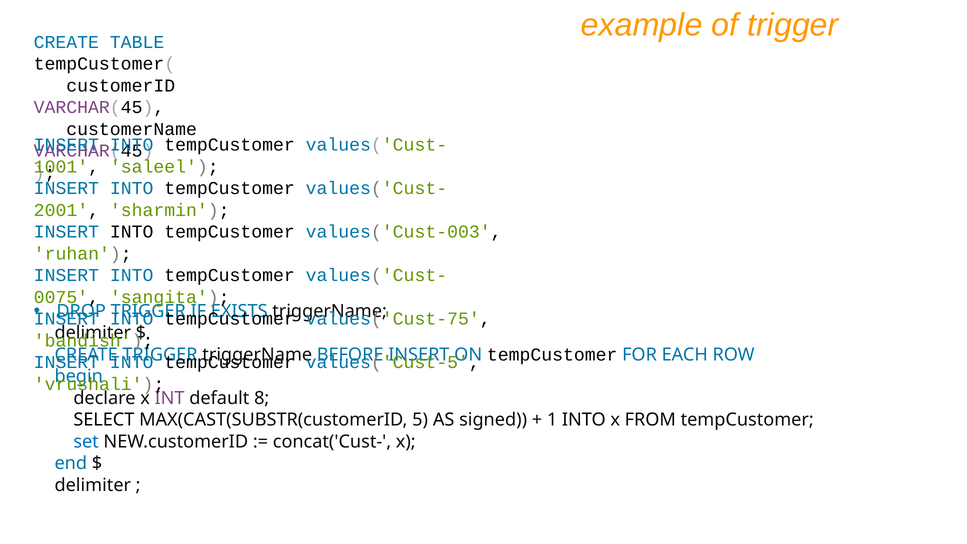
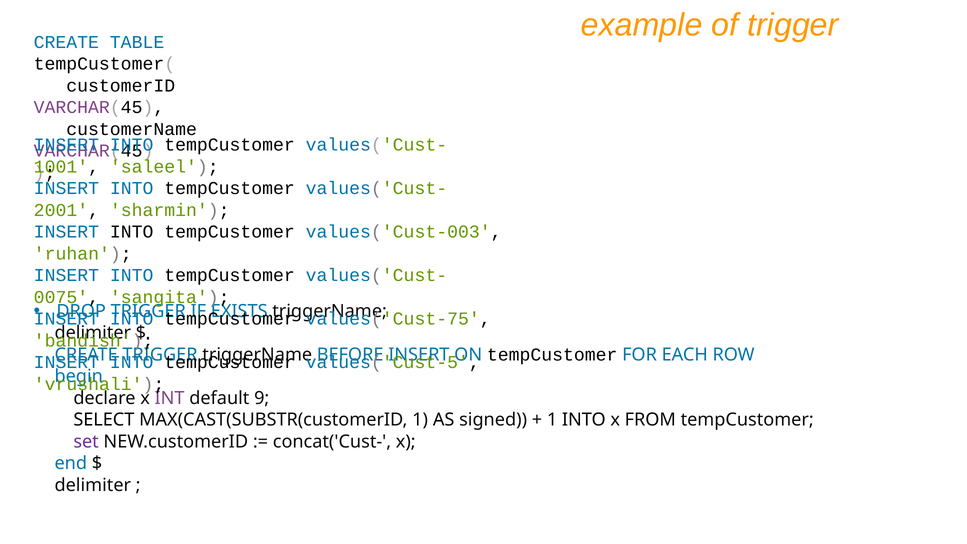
8: 8 -> 9
MAX(CAST(SUBSTR(customerID 5: 5 -> 1
set colour: blue -> purple
